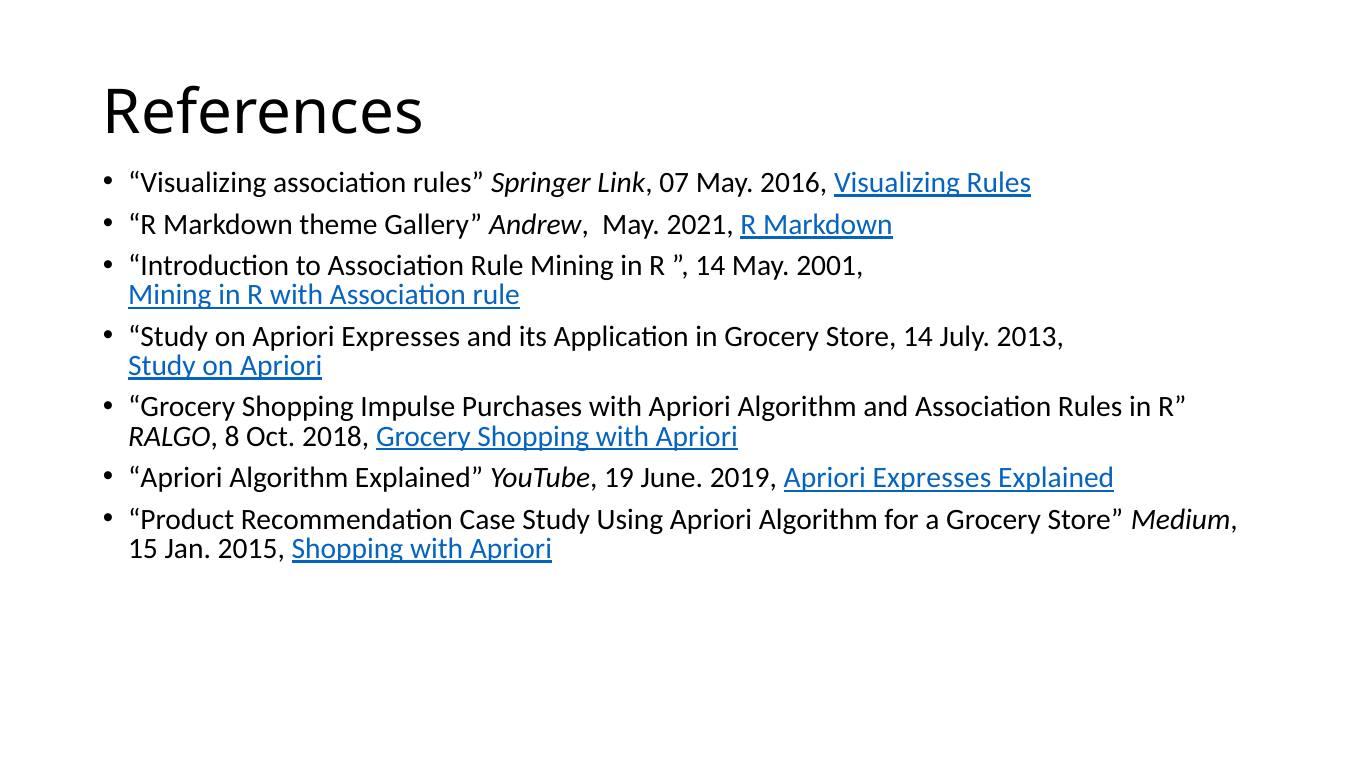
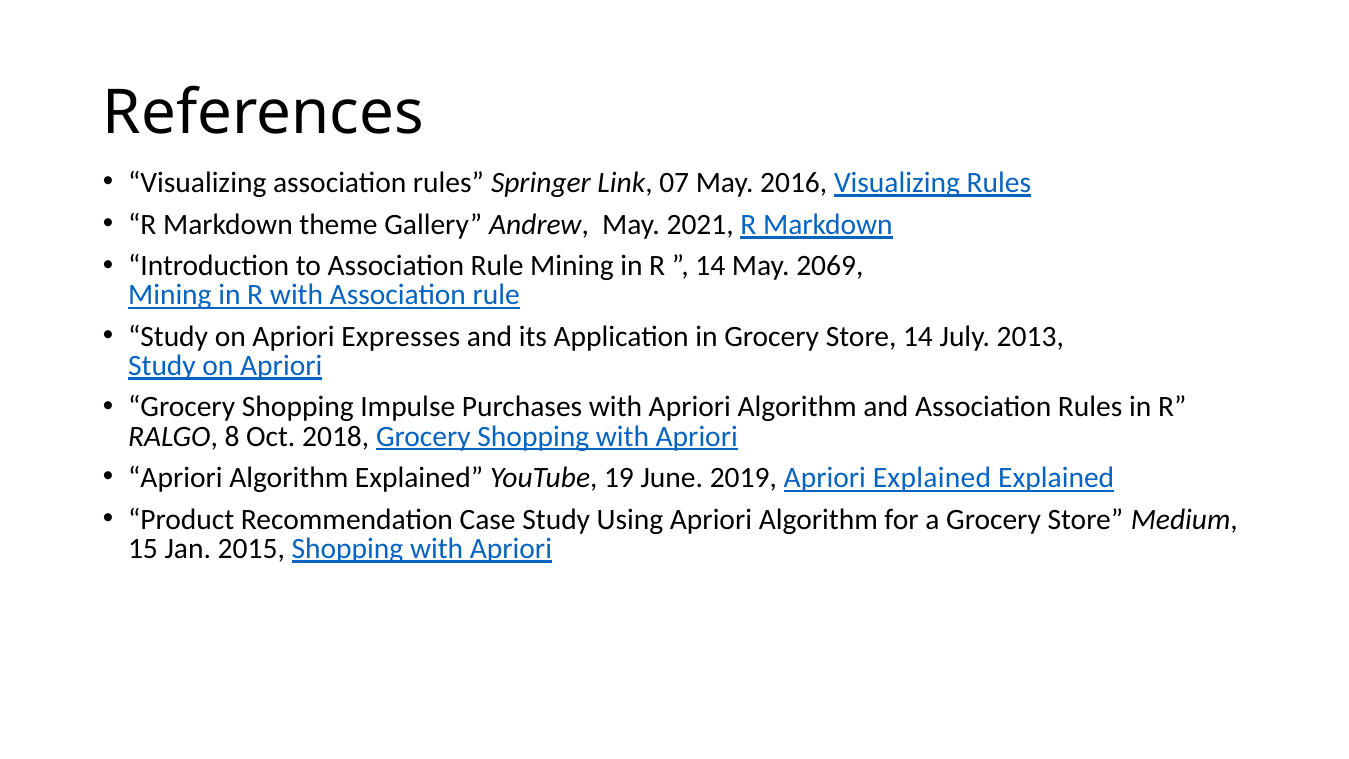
2001: 2001 -> 2069
2019 Apriori Expresses: Expresses -> Explained
